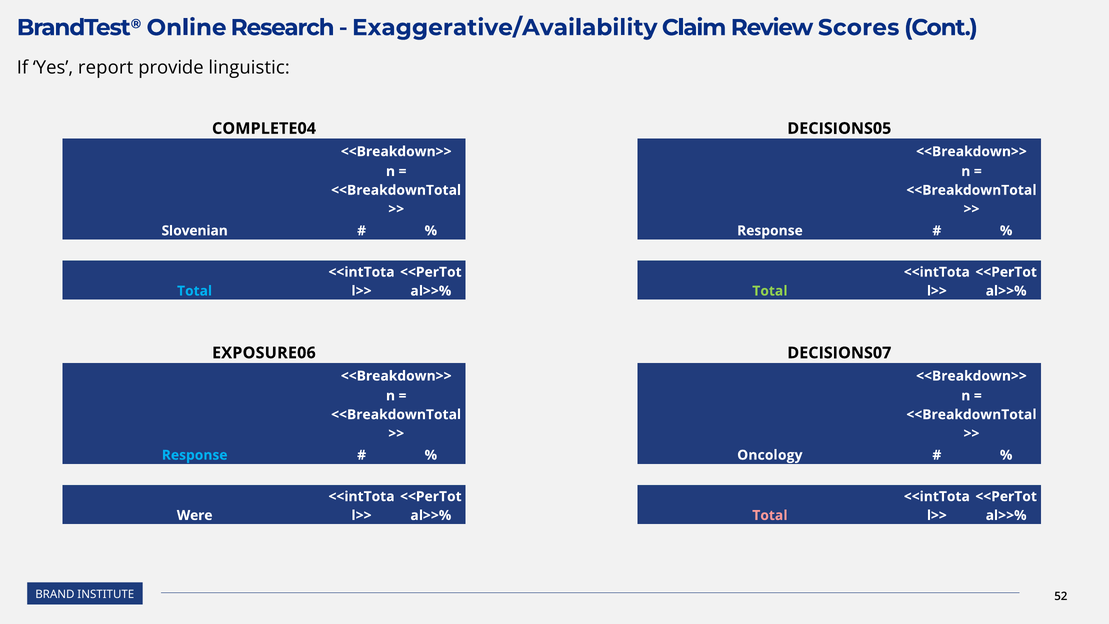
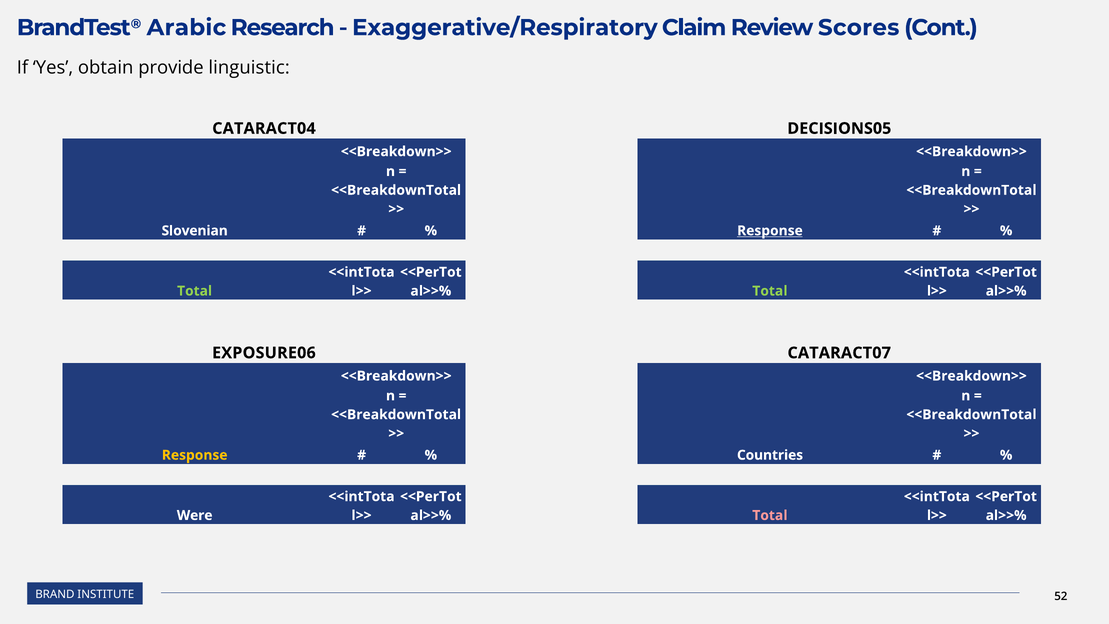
Online: Online -> Arabic
Exaggerative/Availability: Exaggerative/Availability -> Exaggerative/Respiratory
report: report -> obtain
COMPLETE04: COMPLETE04 -> CATARACT04
Response at (770, 231) underline: none -> present
Total at (195, 291) colour: light blue -> light green
DECISIONS07: DECISIONS07 -> CATARACT07
Response at (195, 455) colour: light blue -> yellow
Oncology: Oncology -> Countries
